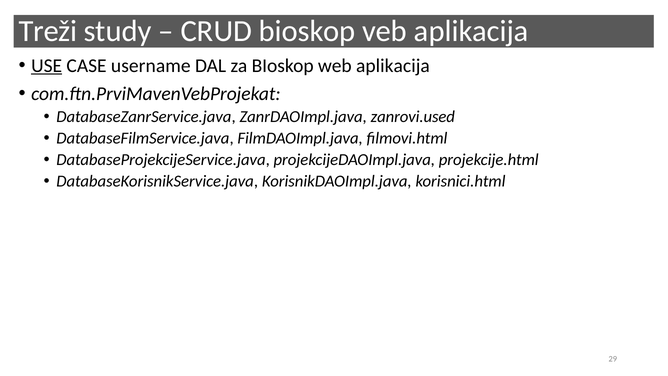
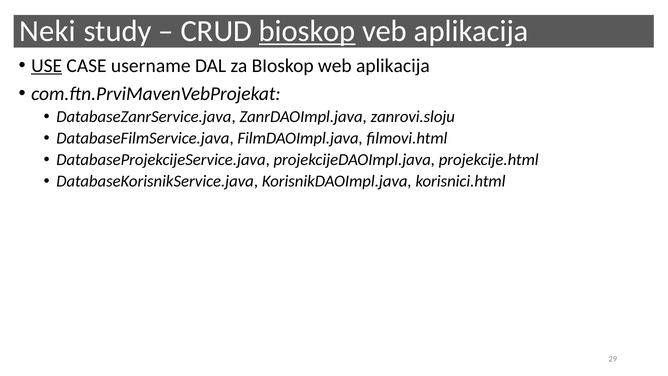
Treži: Treži -> Neki
bioskop at (307, 31) underline: none -> present
zanrovi.used: zanrovi.used -> zanrovi.sloju
